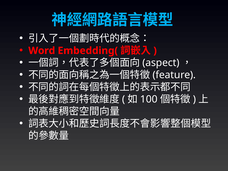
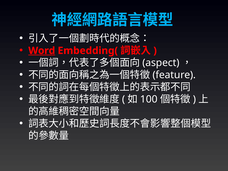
Word underline: none -> present
